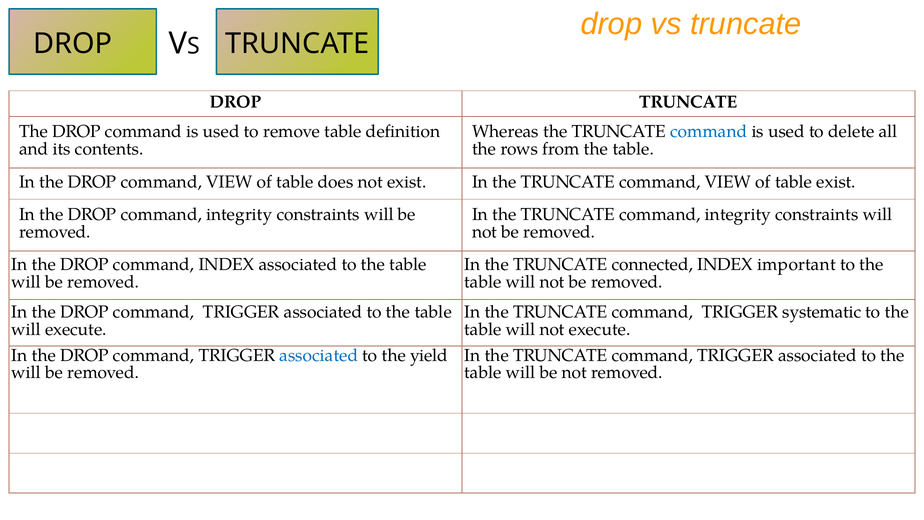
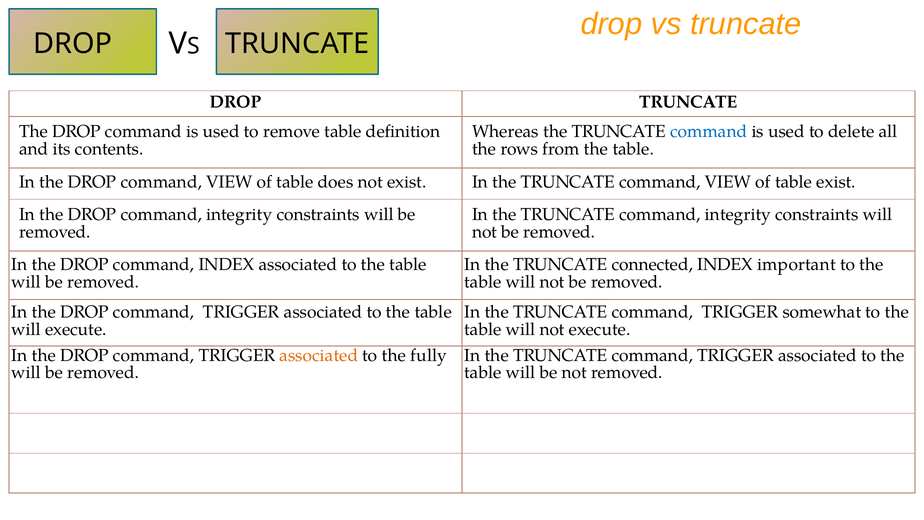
systematic: systematic -> somewhat
associated at (319, 355) colour: blue -> orange
yield: yield -> fully
